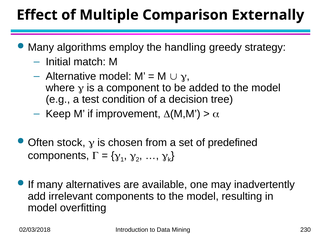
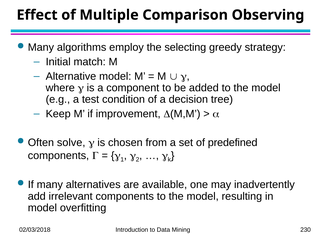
Externally: Externally -> Observing
handling: handling -> selecting
stock: stock -> solve
